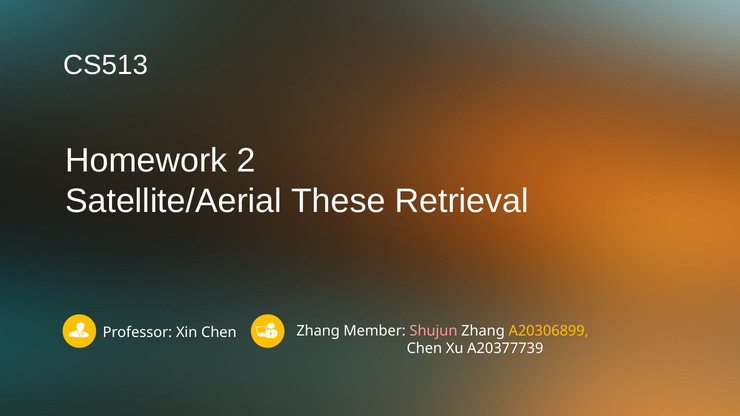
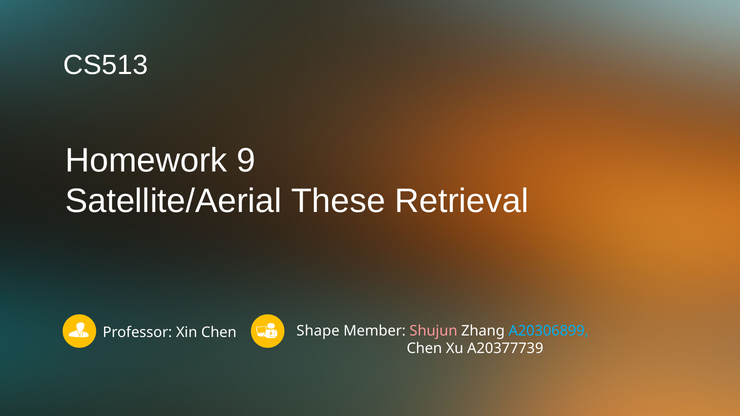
2: 2 -> 9
Zhang at (318, 331): Zhang -> Shape
A20306899 colour: yellow -> light blue
